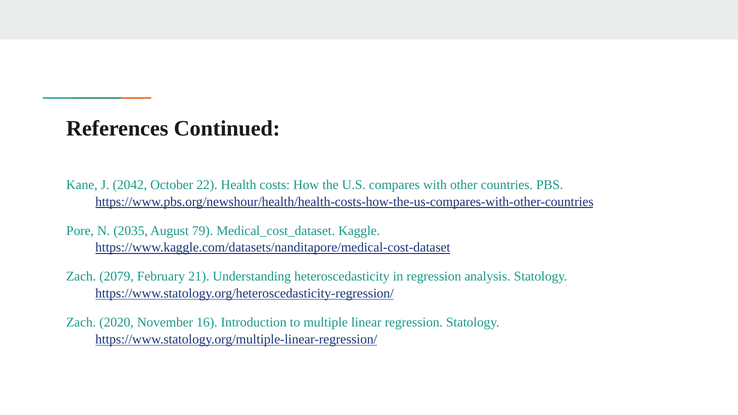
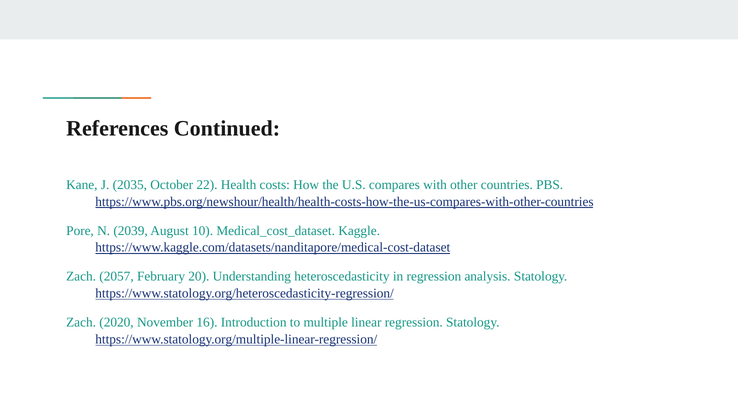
2042: 2042 -> 2035
2035: 2035 -> 2039
79: 79 -> 10
2079: 2079 -> 2057
21: 21 -> 20
